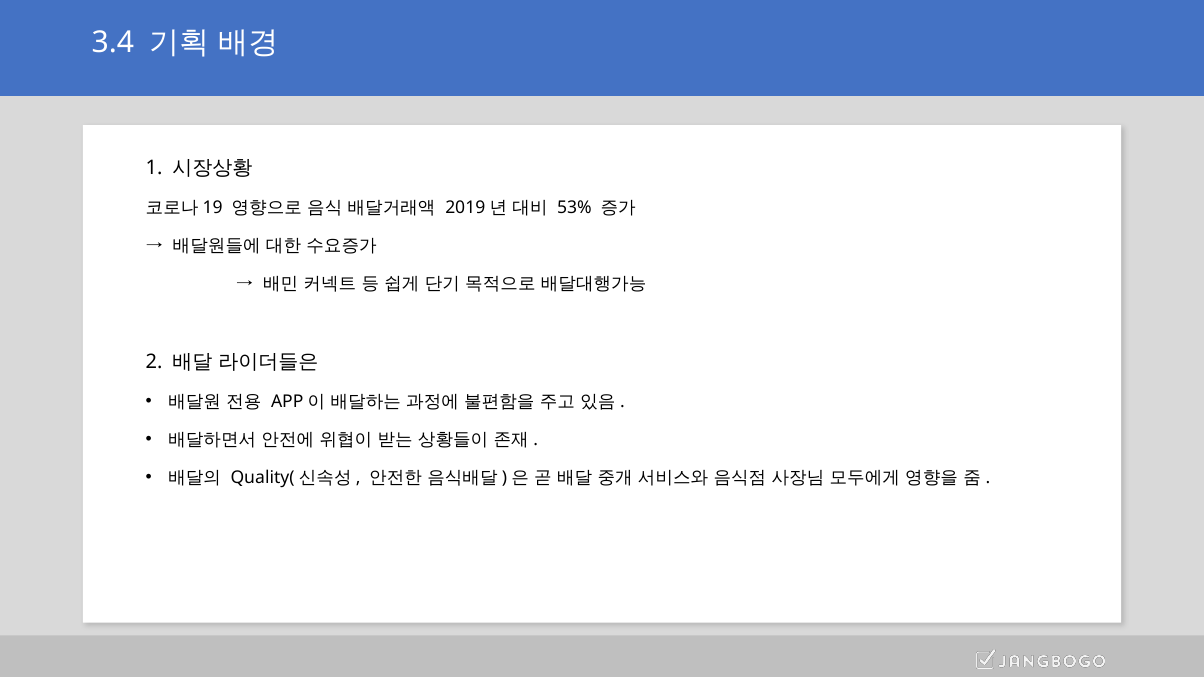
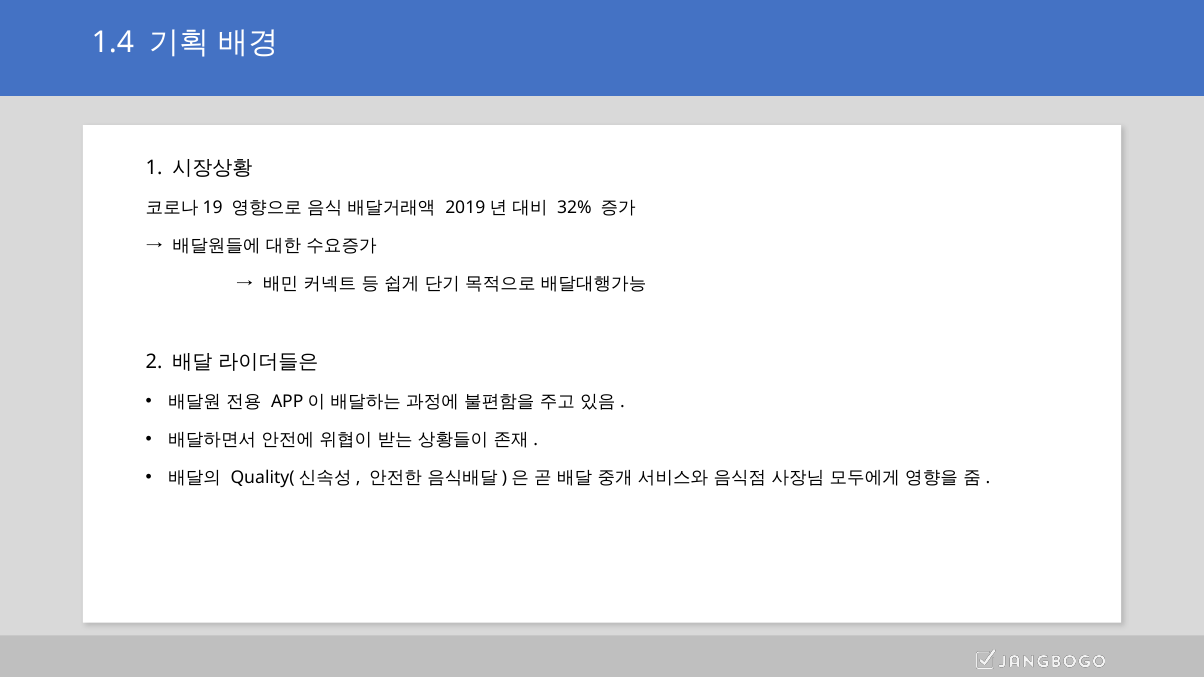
3.4: 3.4 -> 1.4
53%: 53% -> 32%
